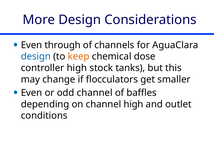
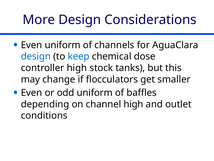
Even through: through -> uniform
keep colour: orange -> blue
odd channel: channel -> uniform
